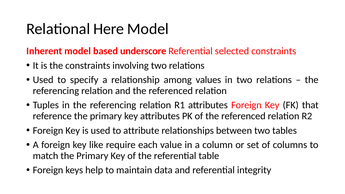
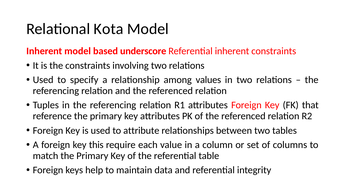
Here: Here -> Kota
Referential selected: selected -> inherent
like: like -> this
